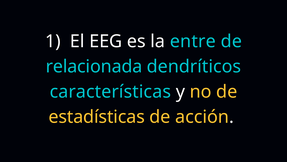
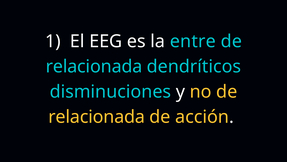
características: características -> disminuciones
estadísticas at (97, 116): estadísticas -> relacionada
